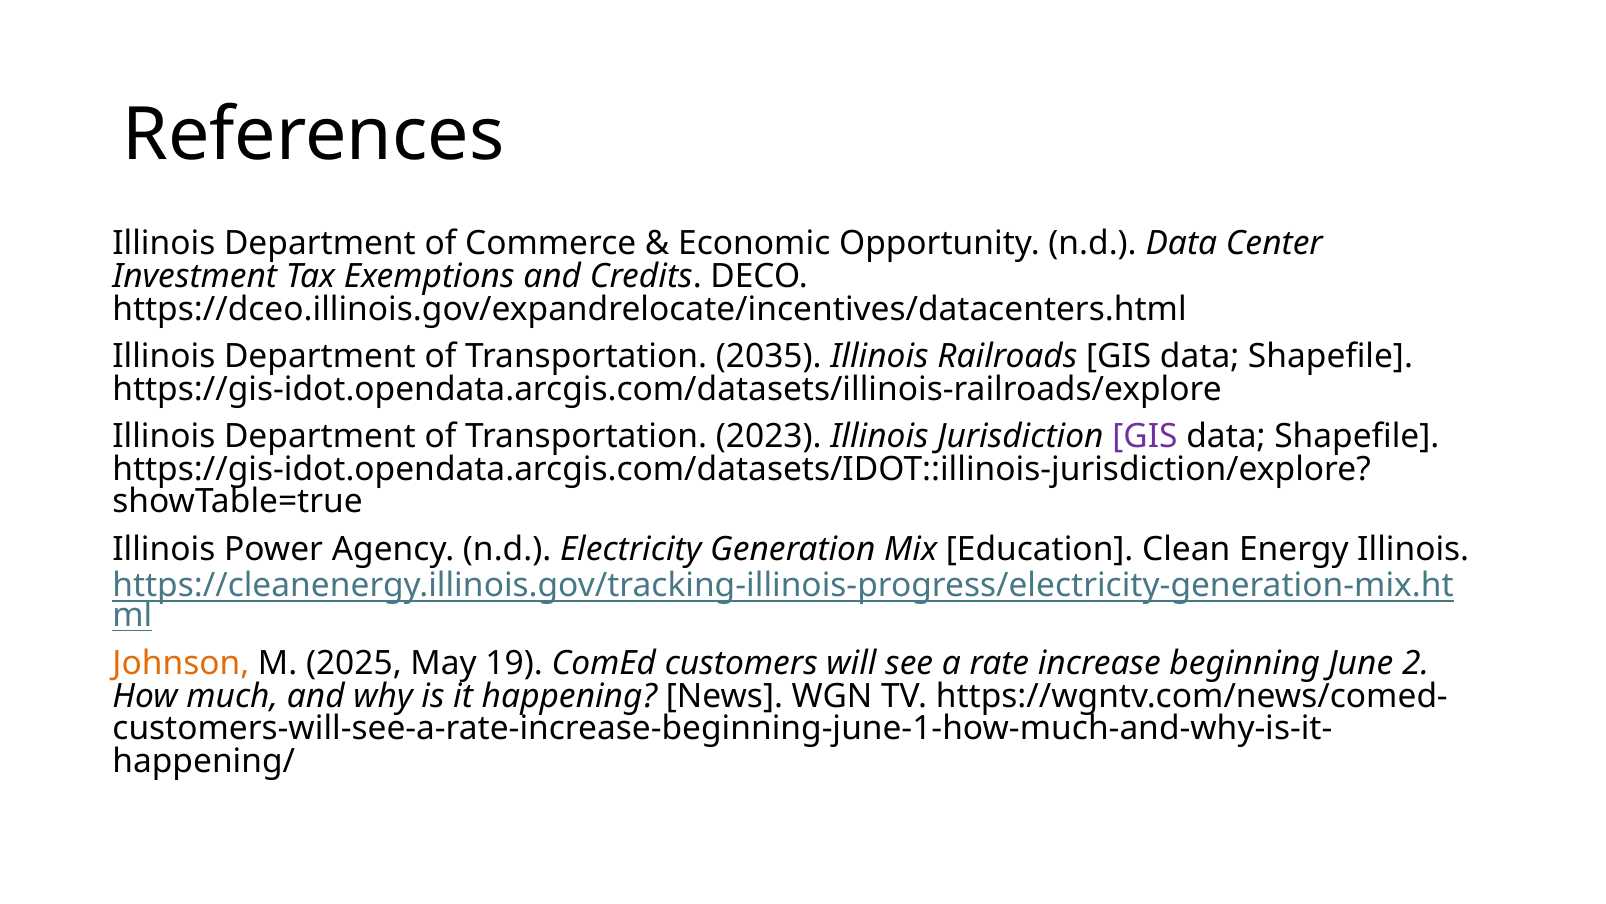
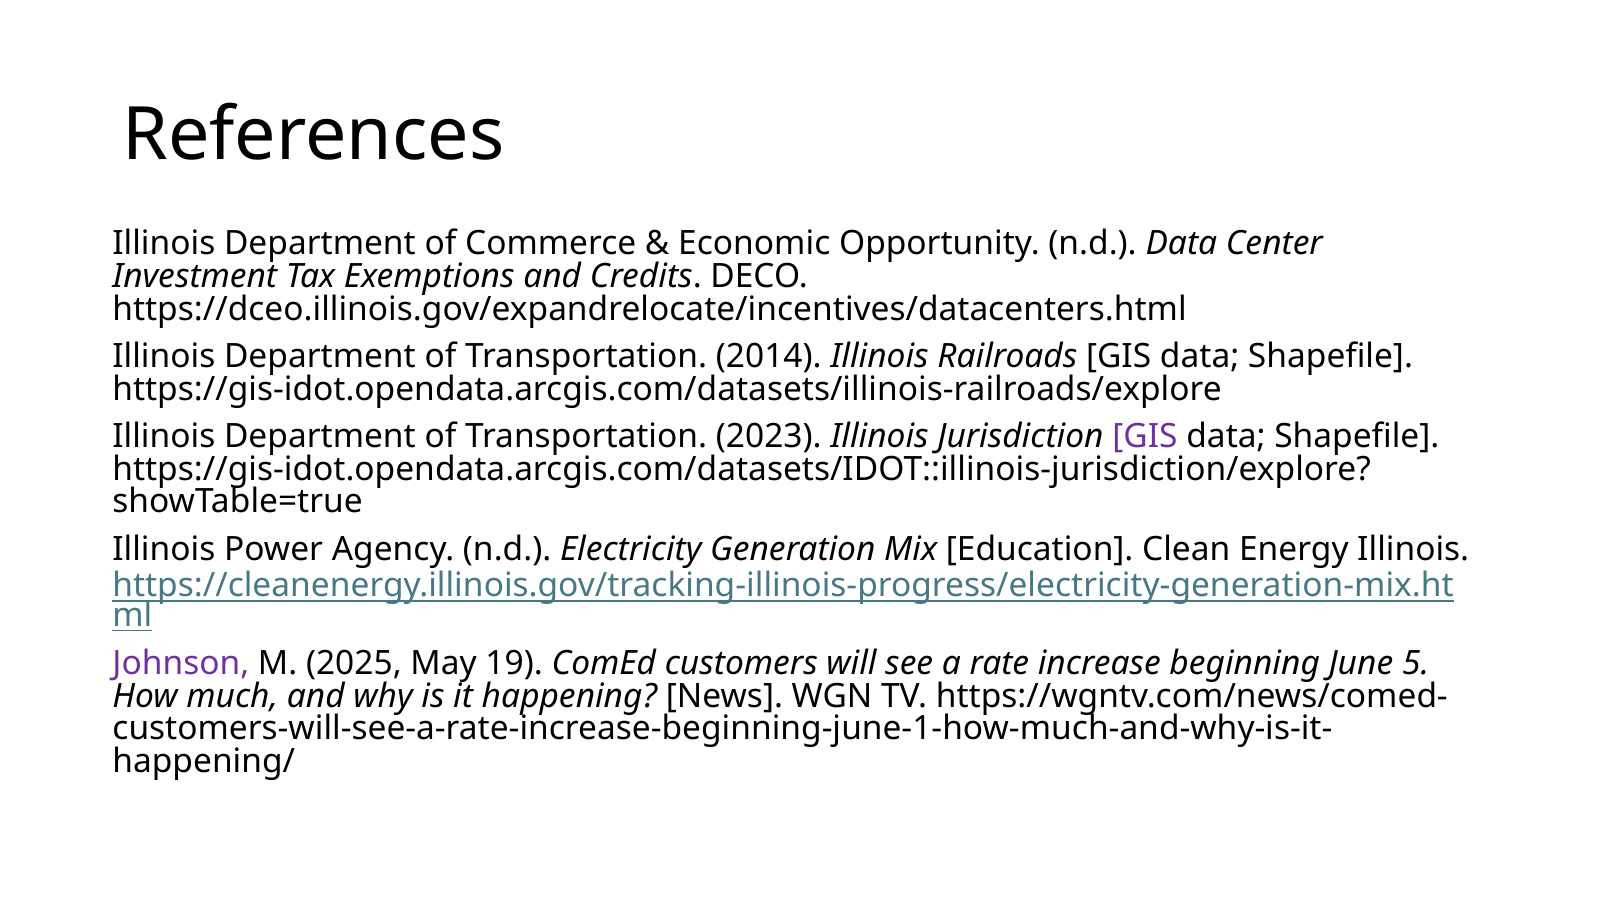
2035: 2035 -> 2014
Johnson colour: orange -> purple
2: 2 -> 5
